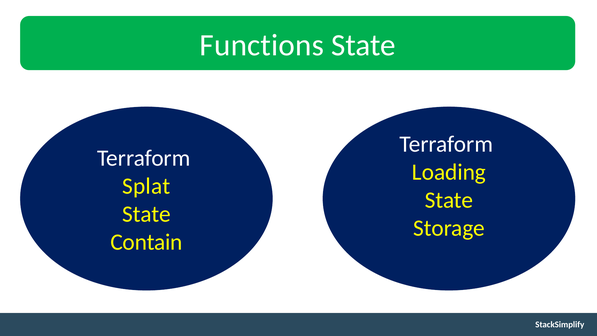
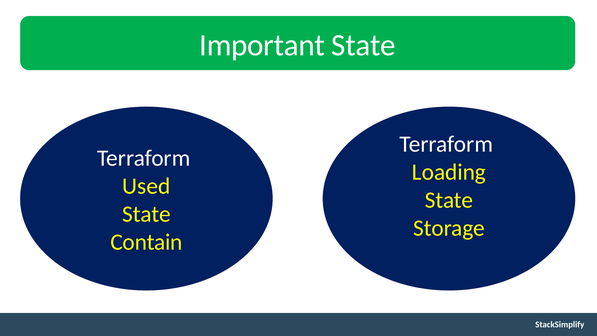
Functions: Functions -> Important
Splat: Splat -> Used
